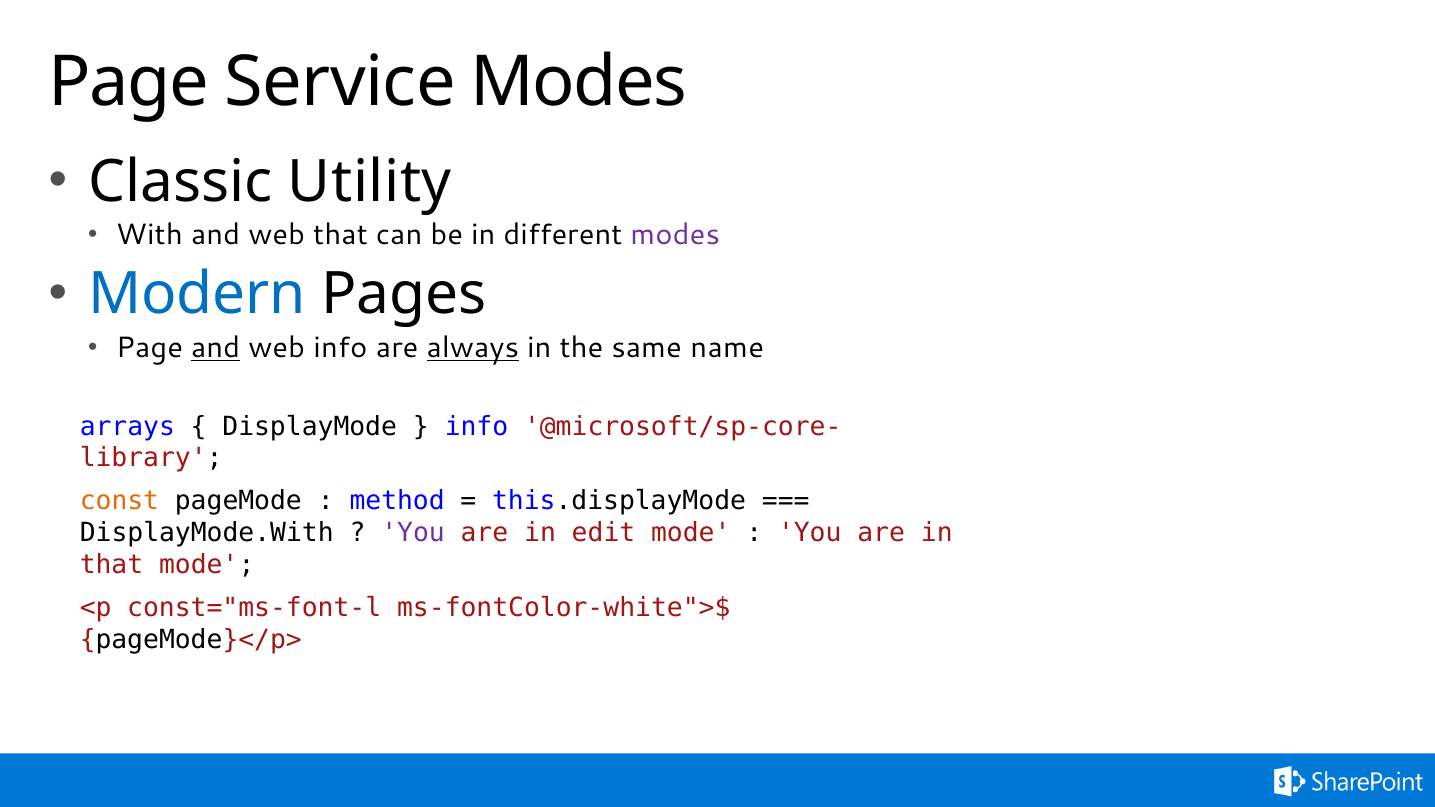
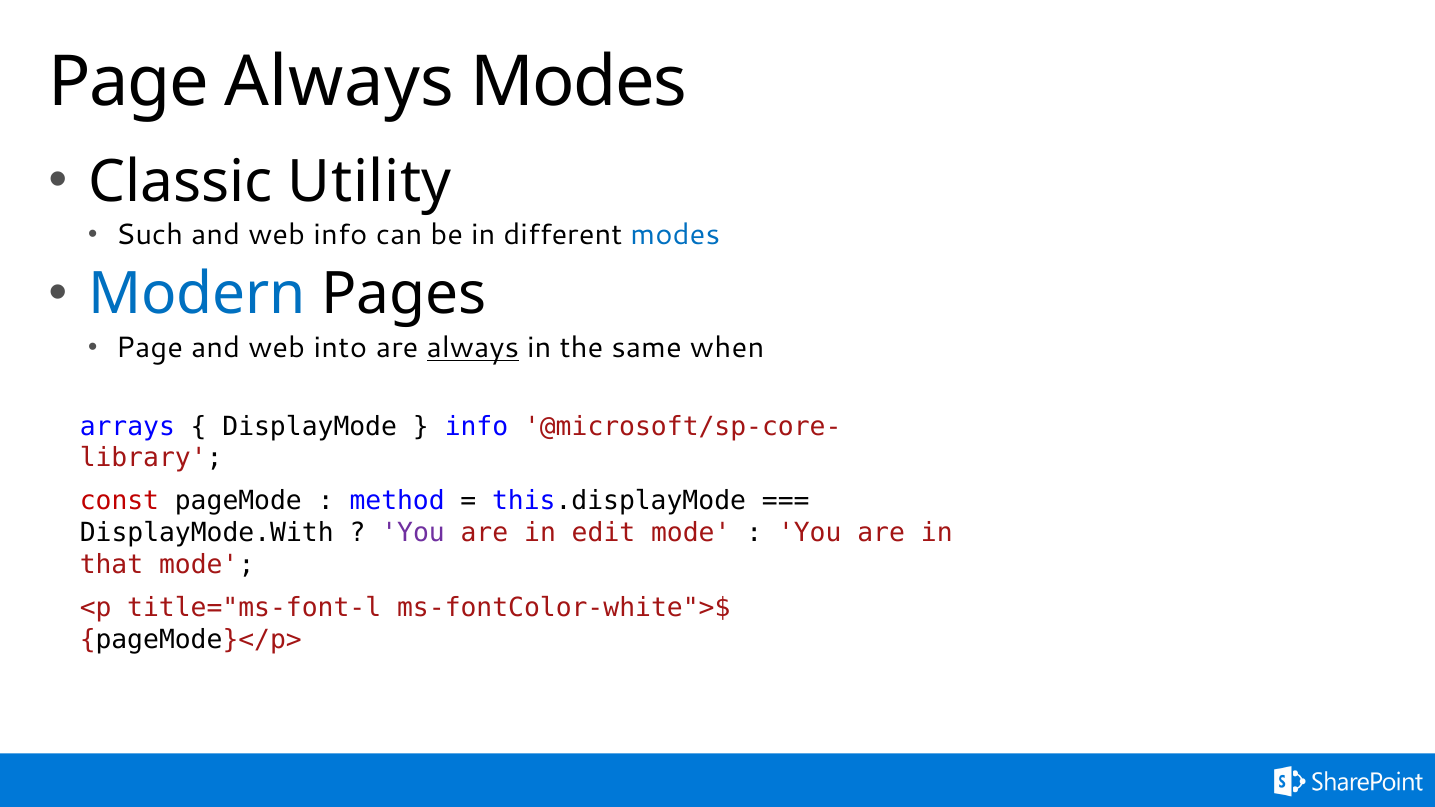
Page Service: Service -> Always
With: With -> Such
web that: that -> info
modes at (675, 235) colour: purple -> blue
and at (216, 348) underline: present -> none
web info: info -> into
name: name -> when
const colour: orange -> red
const="ms-font-l: const="ms-font-l -> title="ms-font-l
